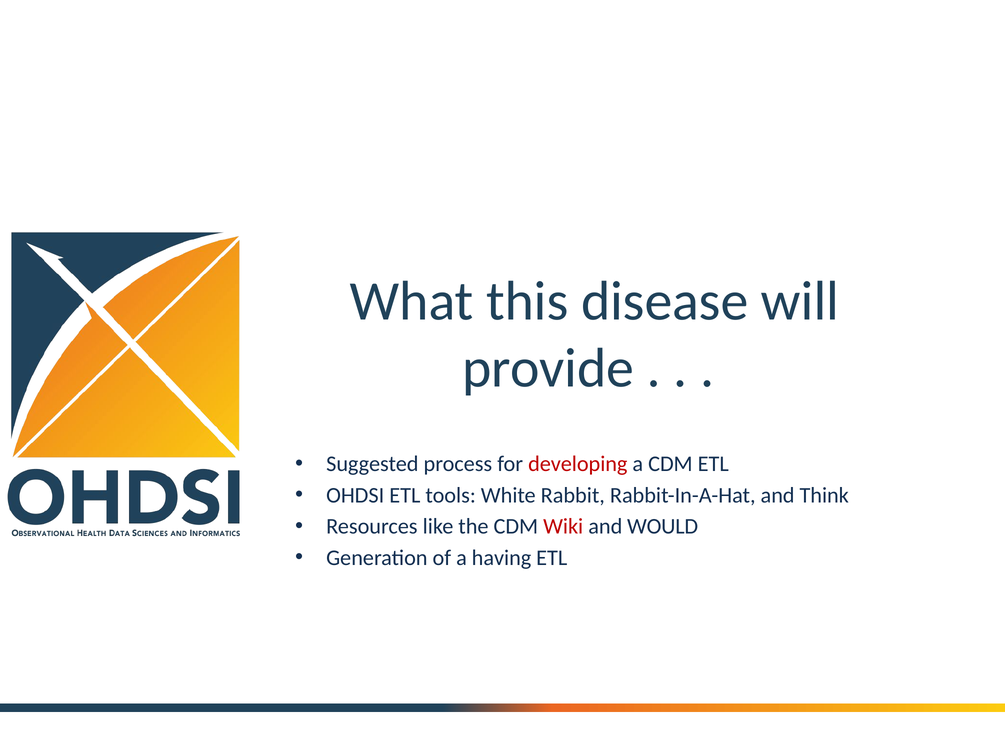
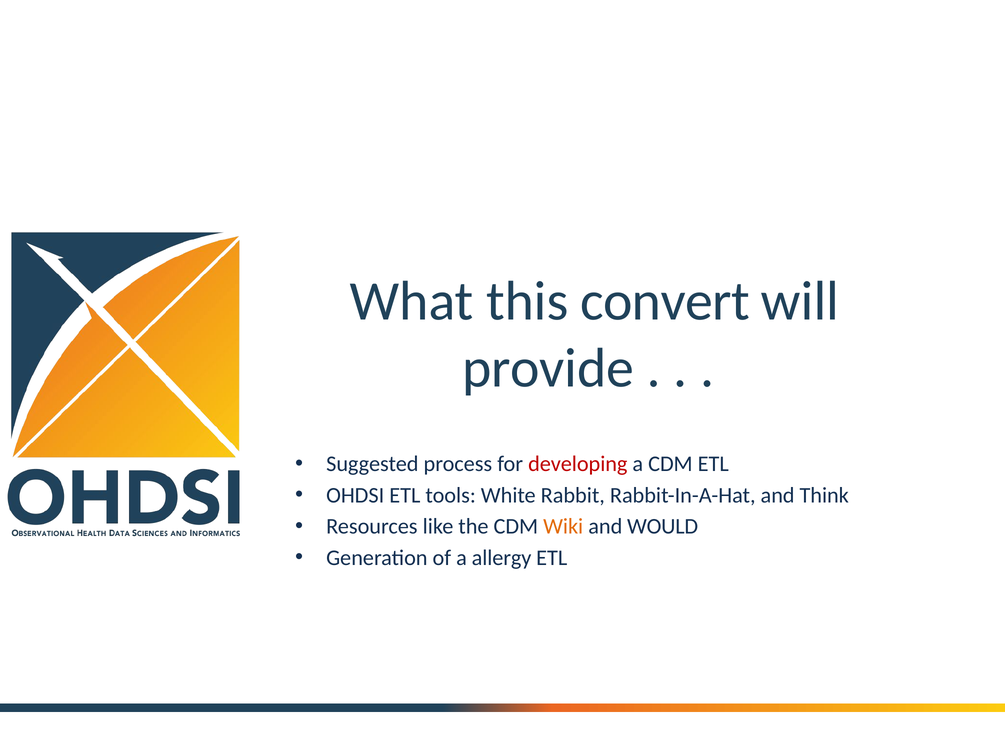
disease: disease -> convert
Wiki colour: red -> orange
having: having -> allergy
